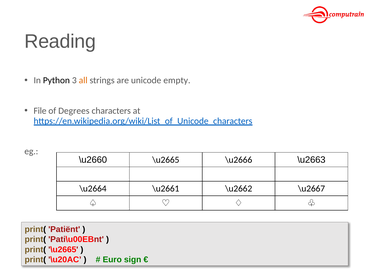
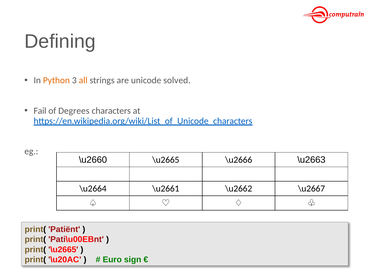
Reading: Reading -> Defining
Python colour: black -> orange
empty: empty -> solved
File: File -> Fail
